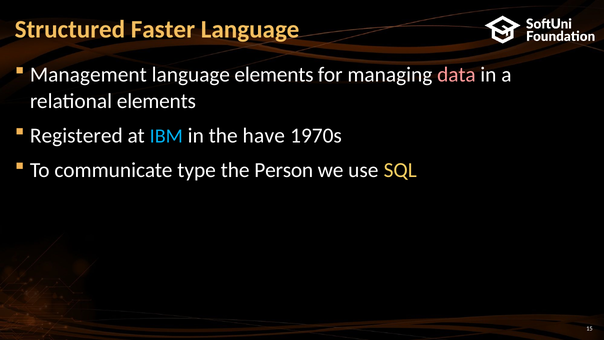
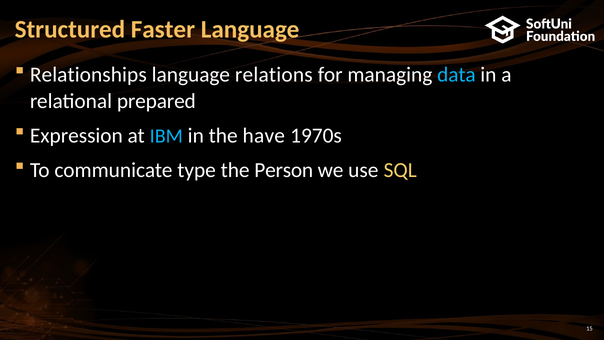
Management: Management -> Relationships
language elements: elements -> relations
data colour: pink -> light blue
relational elements: elements -> prepared
Registered: Registered -> Expression
